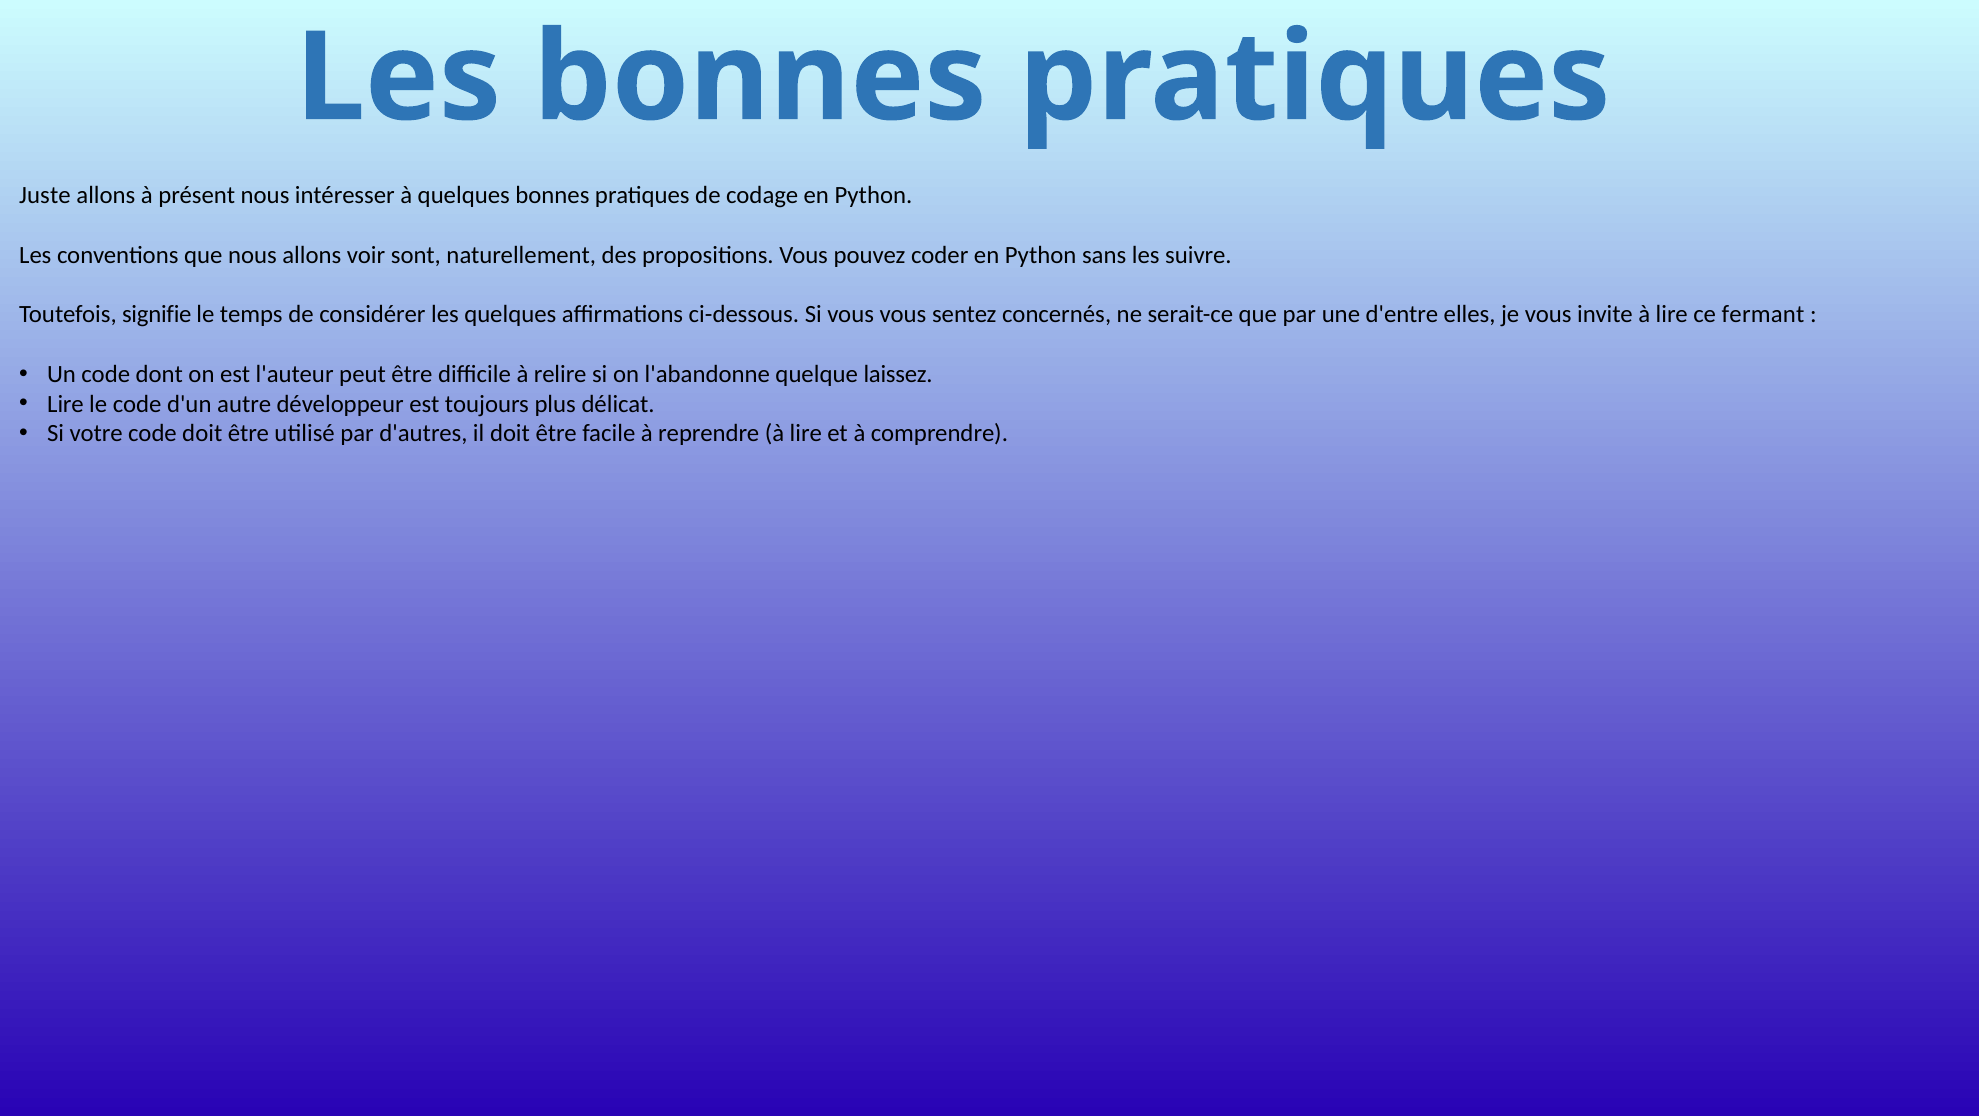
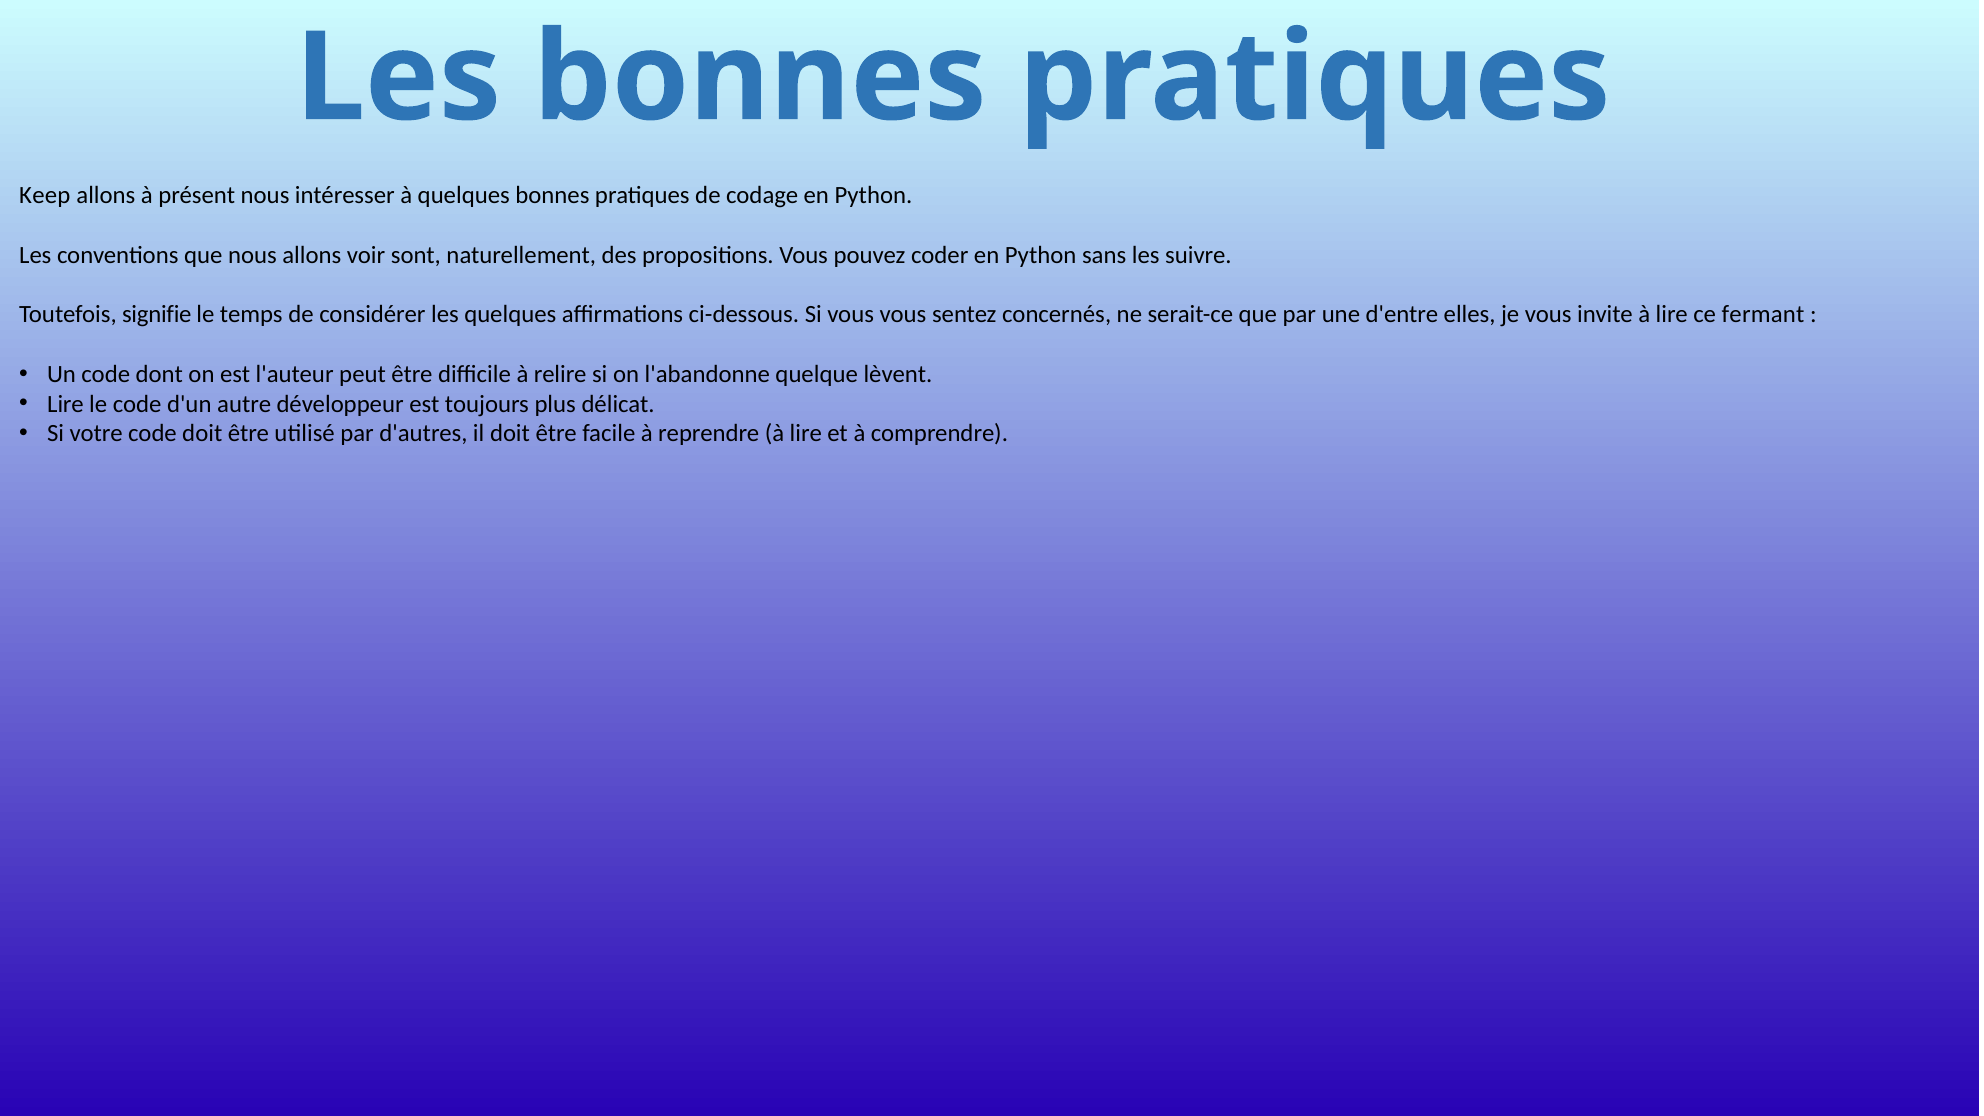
Juste: Juste -> Keep
laissez: laissez -> lèvent
